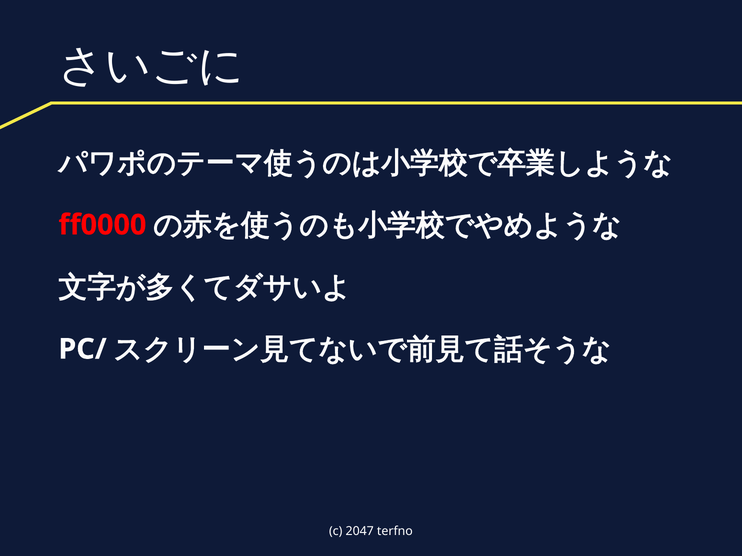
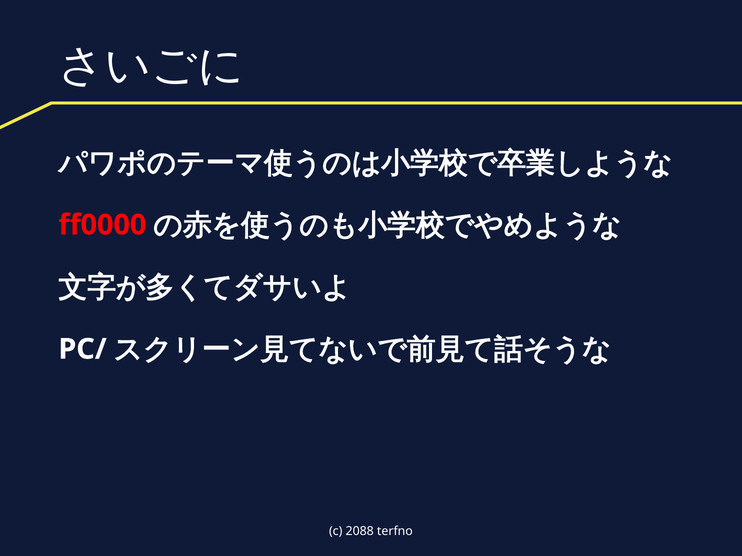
2047: 2047 -> 2088
